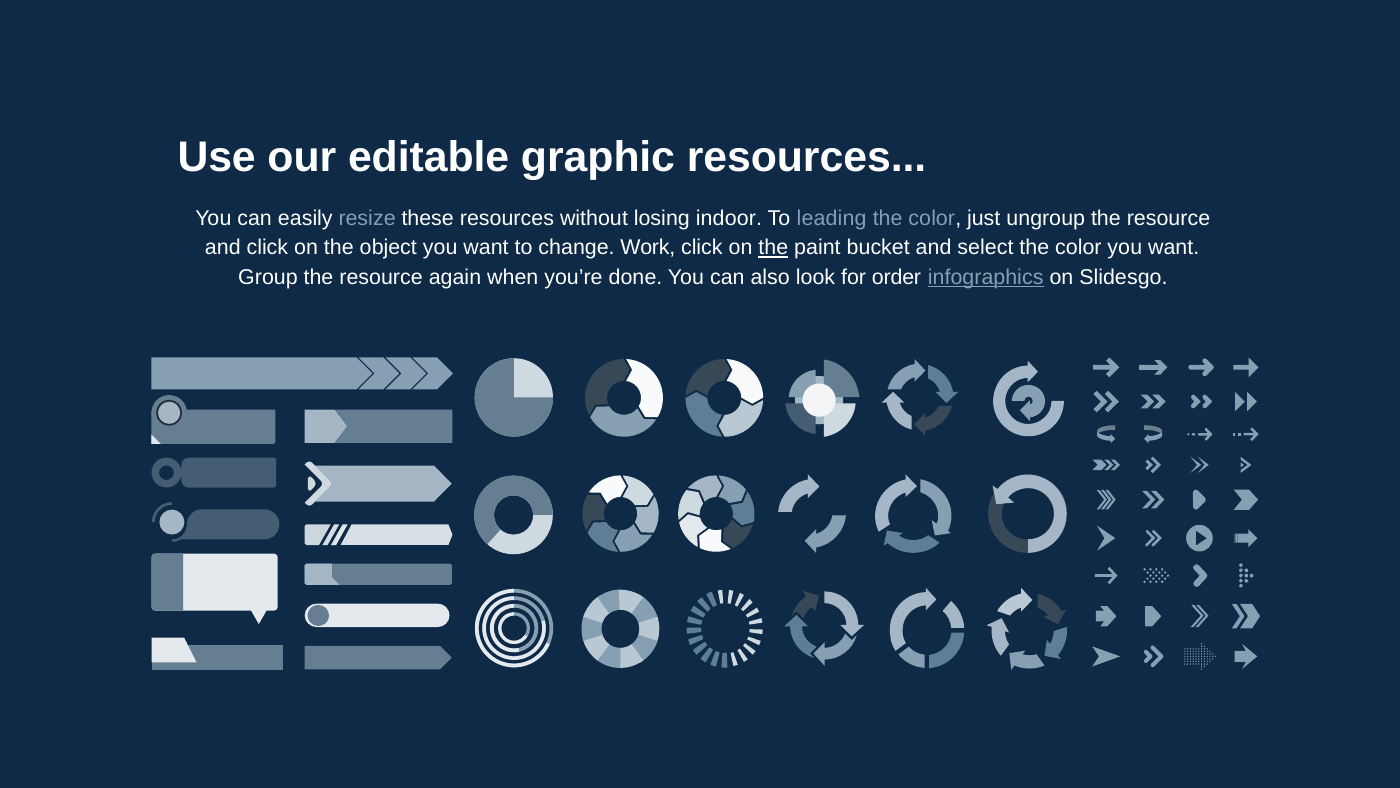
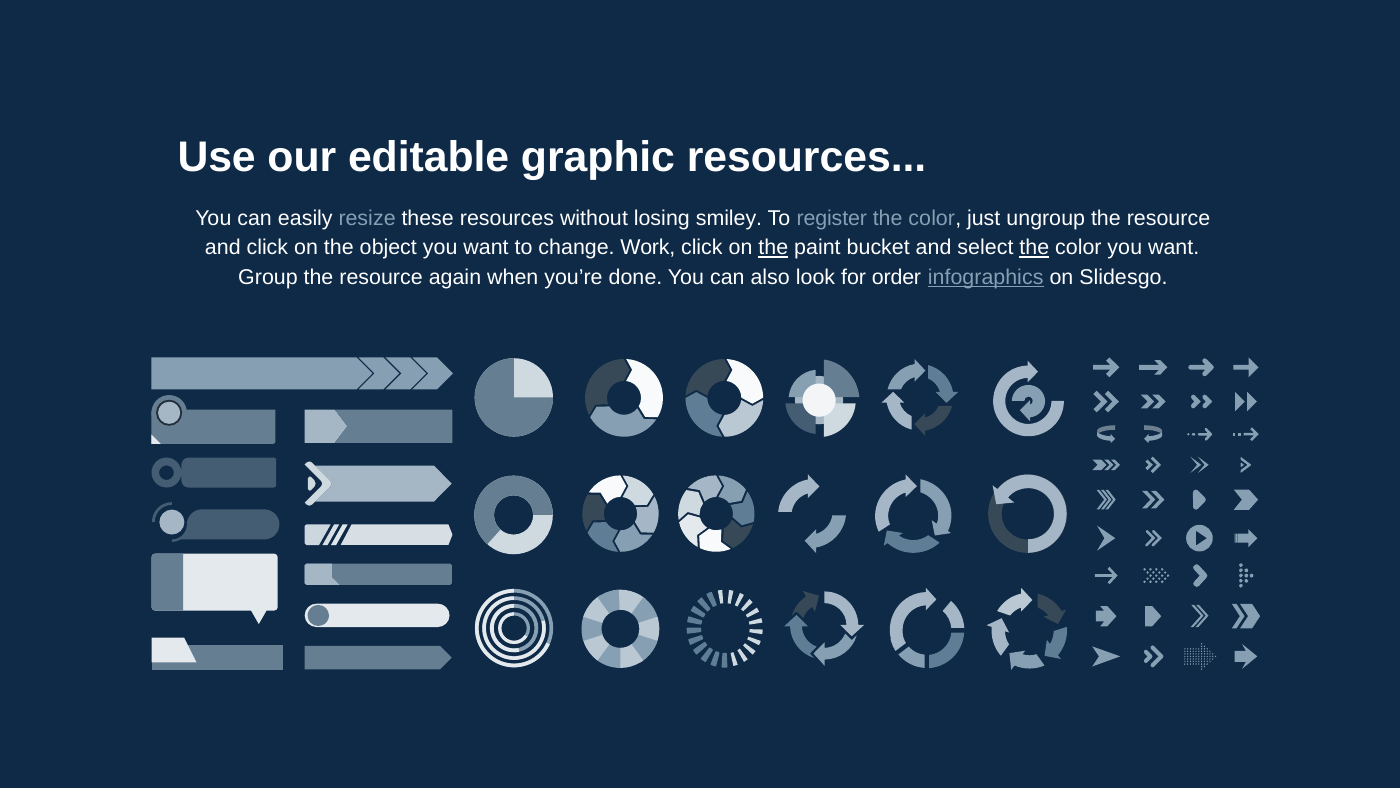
indoor: indoor -> smiley
leading: leading -> register
the at (1034, 248) underline: none -> present
